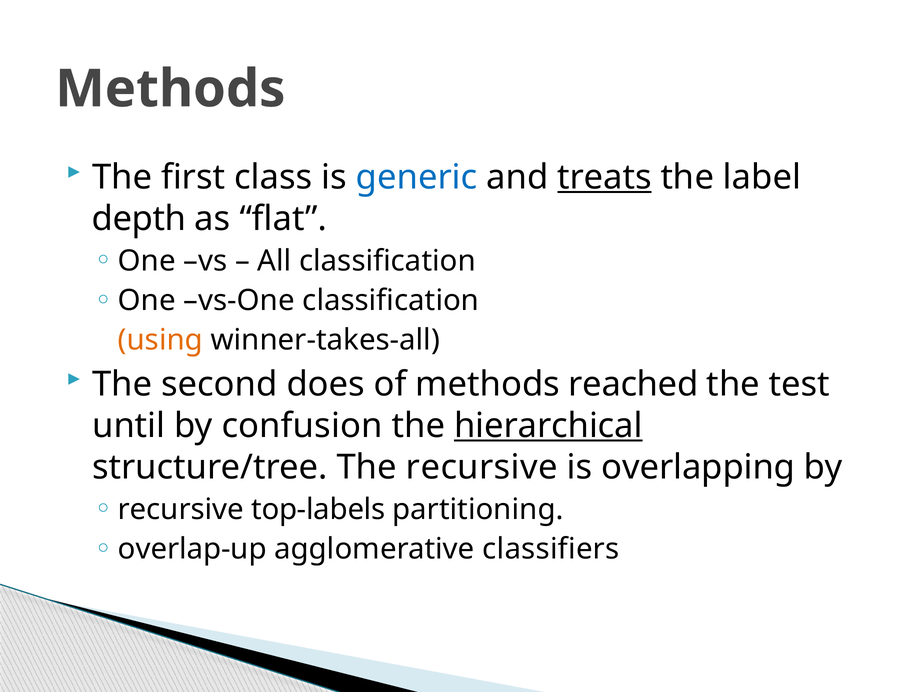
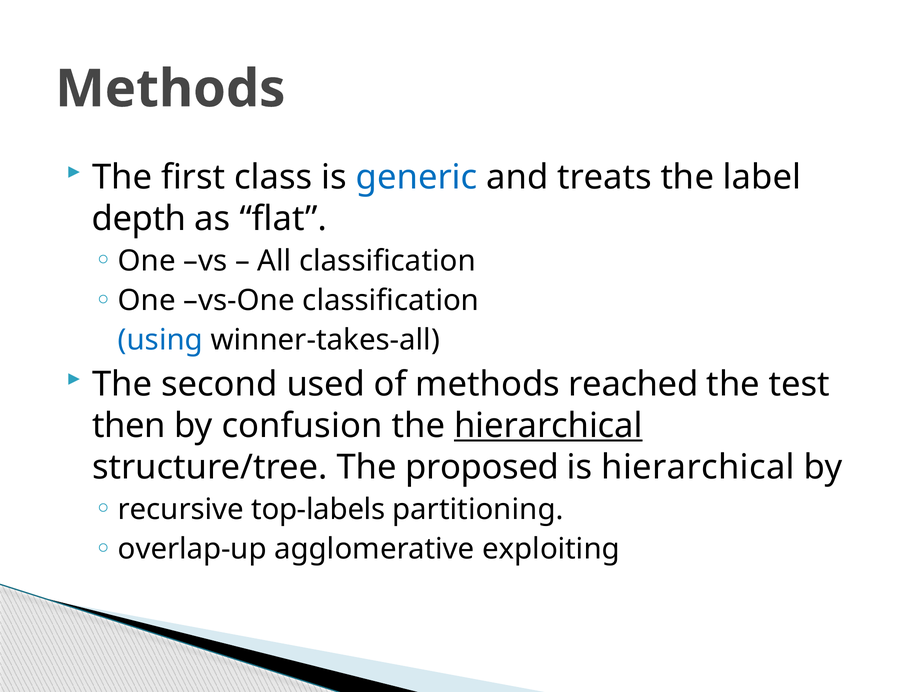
treats underline: present -> none
using colour: orange -> blue
does: does -> used
until: until -> then
The recursive: recursive -> proposed
is overlapping: overlapping -> hierarchical
classifiers: classifiers -> exploiting
